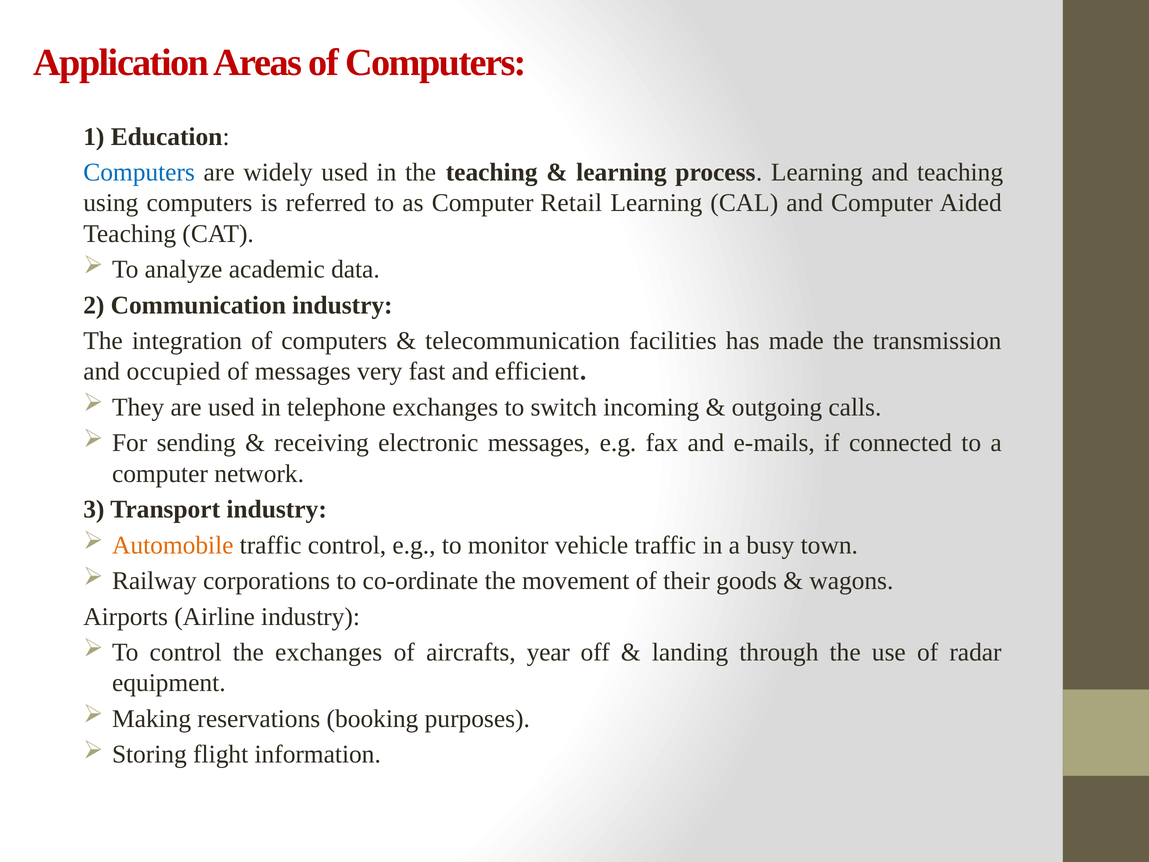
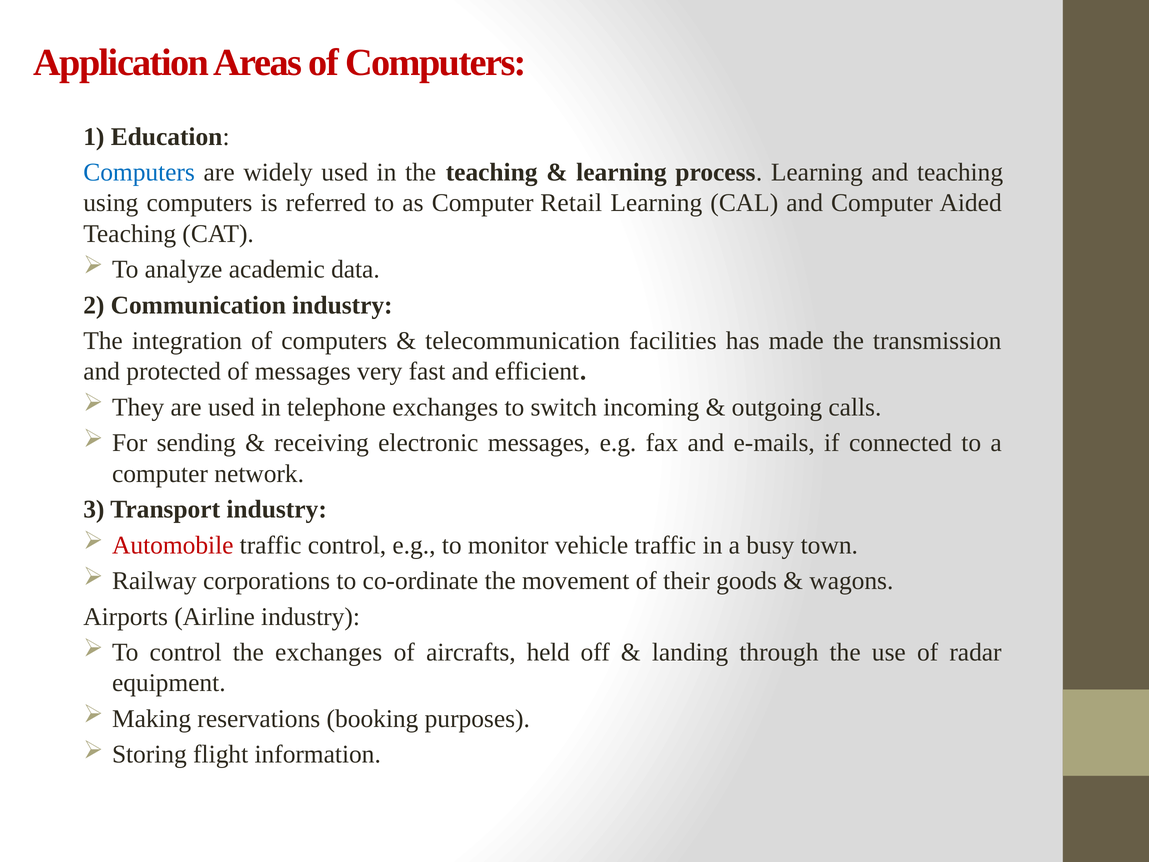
occupied: occupied -> protected
Automobile colour: orange -> red
year: year -> held
